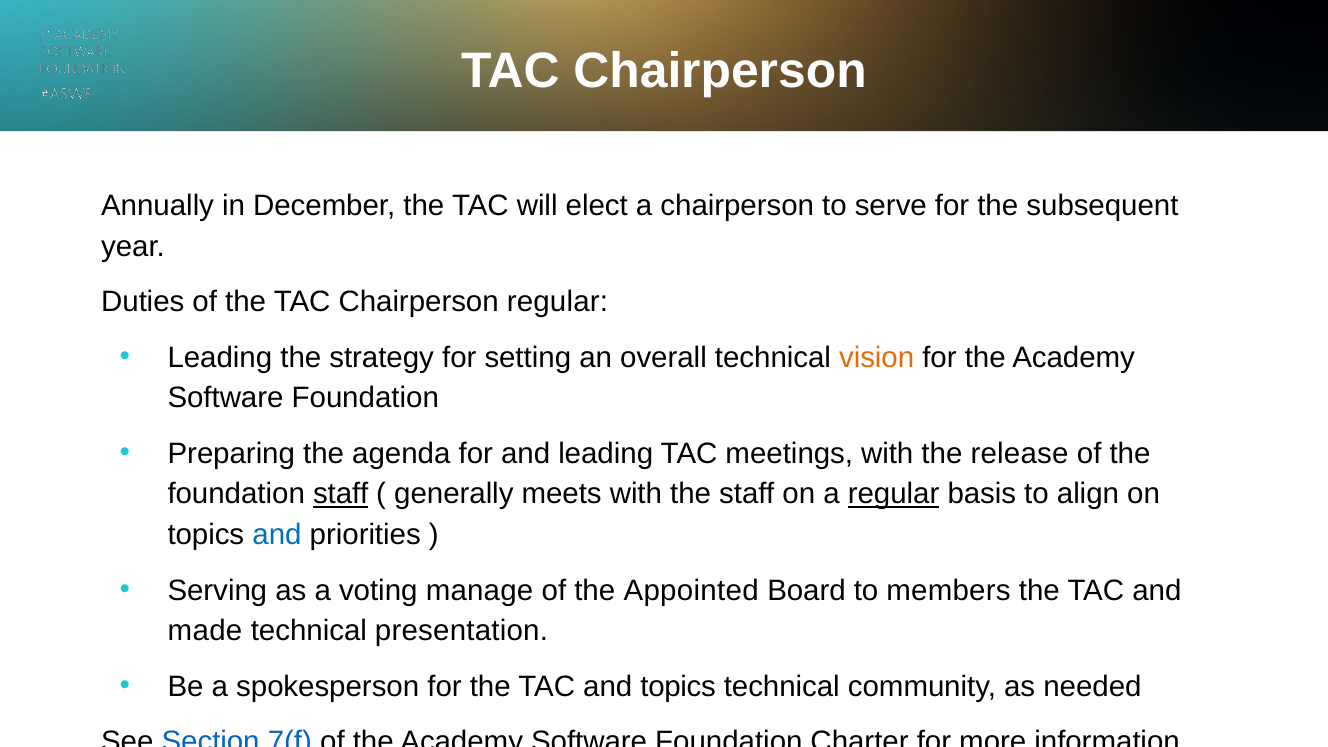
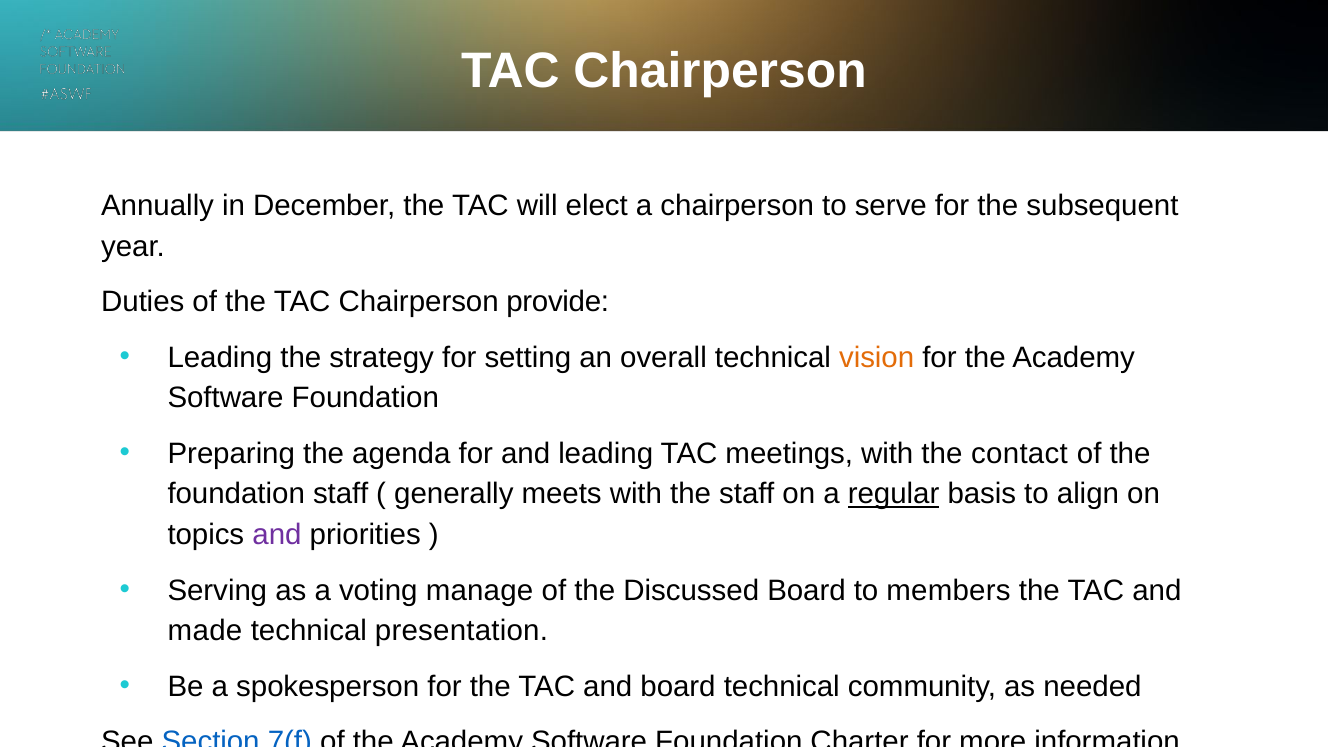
Chairperson regular: regular -> provide
release: release -> contact
staff at (341, 494) underline: present -> none
and at (277, 535) colour: blue -> purple
Appointed: Appointed -> Discussed
and topics: topics -> board
